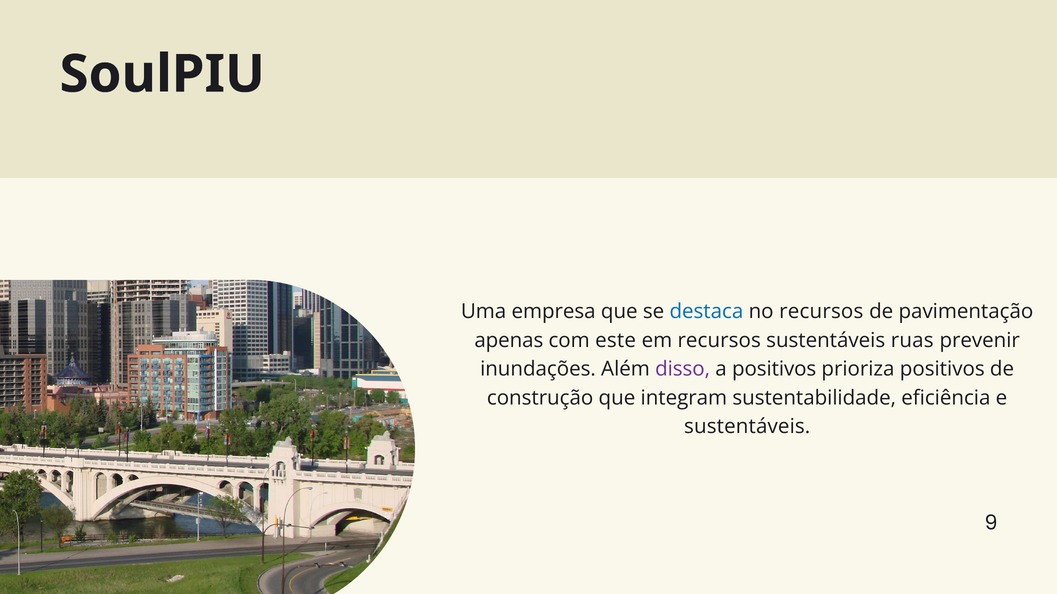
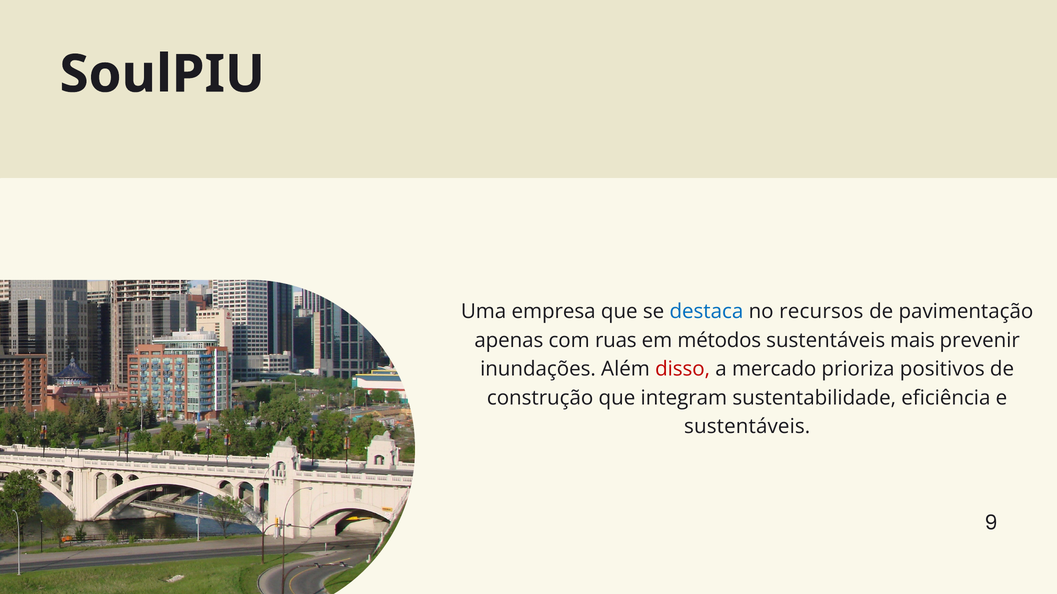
este: este -> ruas
em recursos: recursos -> métodos
ruas: ruas -> mais
disso colour: purple -> red
a positivos: positivos -> mercado
